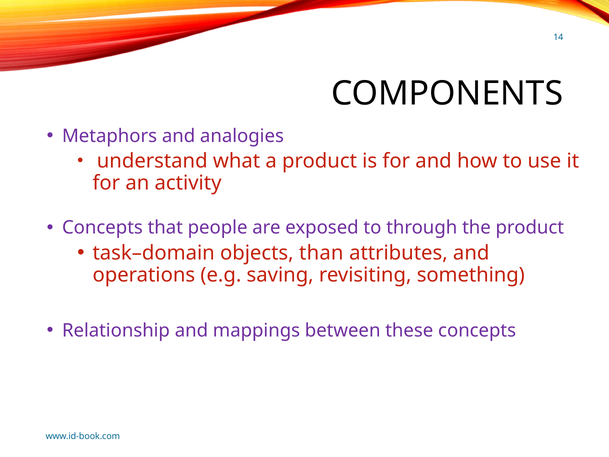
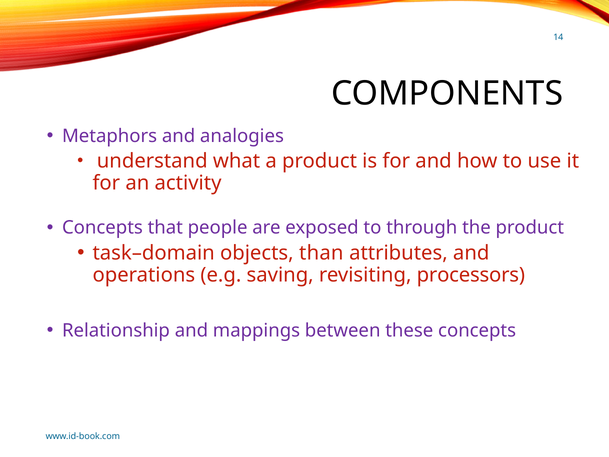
something: something -> processors
